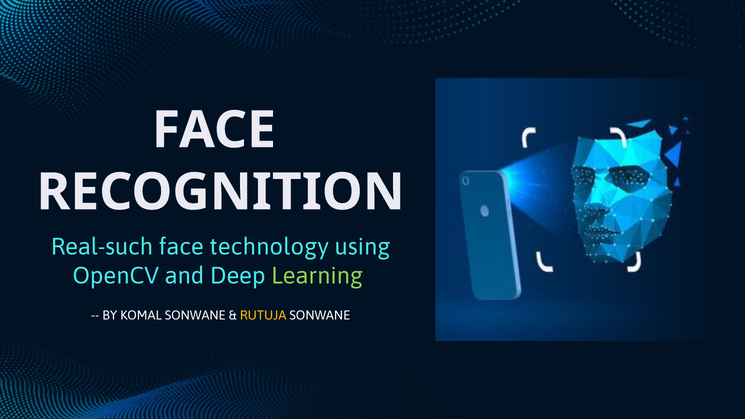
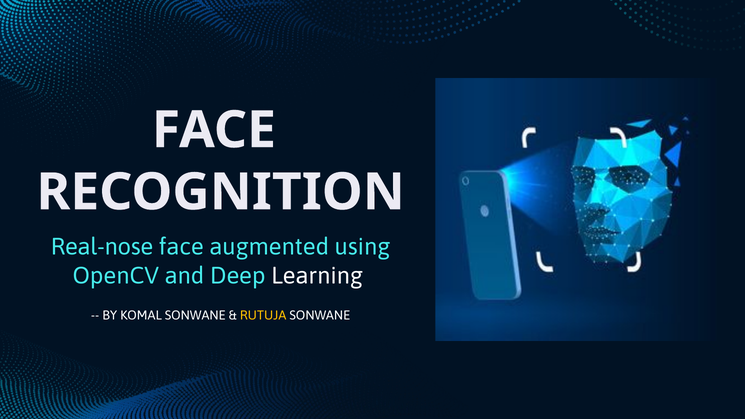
Real-such: Real-such -> Real-nose
technology: technology -> augmented
Learning colour: light green -> white
